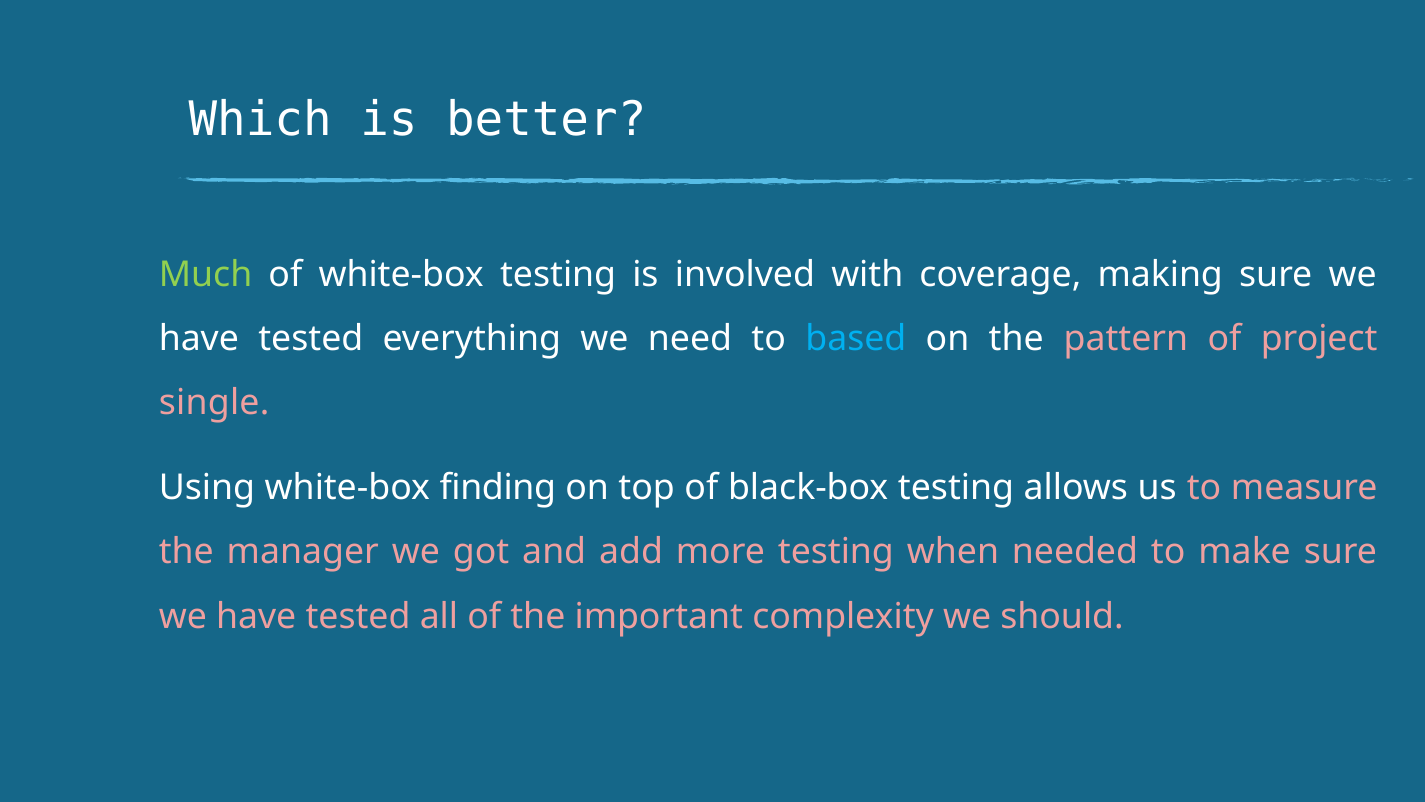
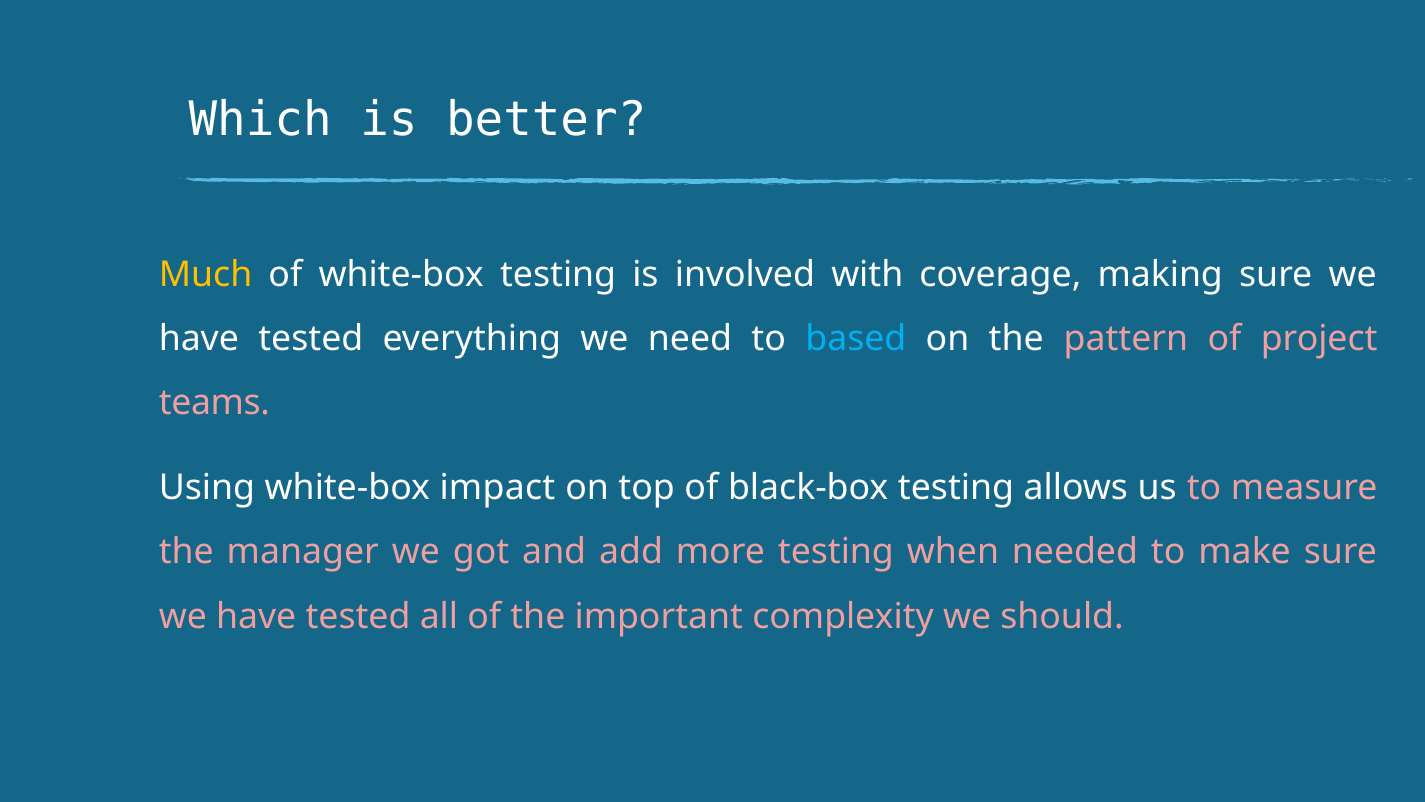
Much colour: light green -> yellow
single: single -> teams
finding: finding -> impact
